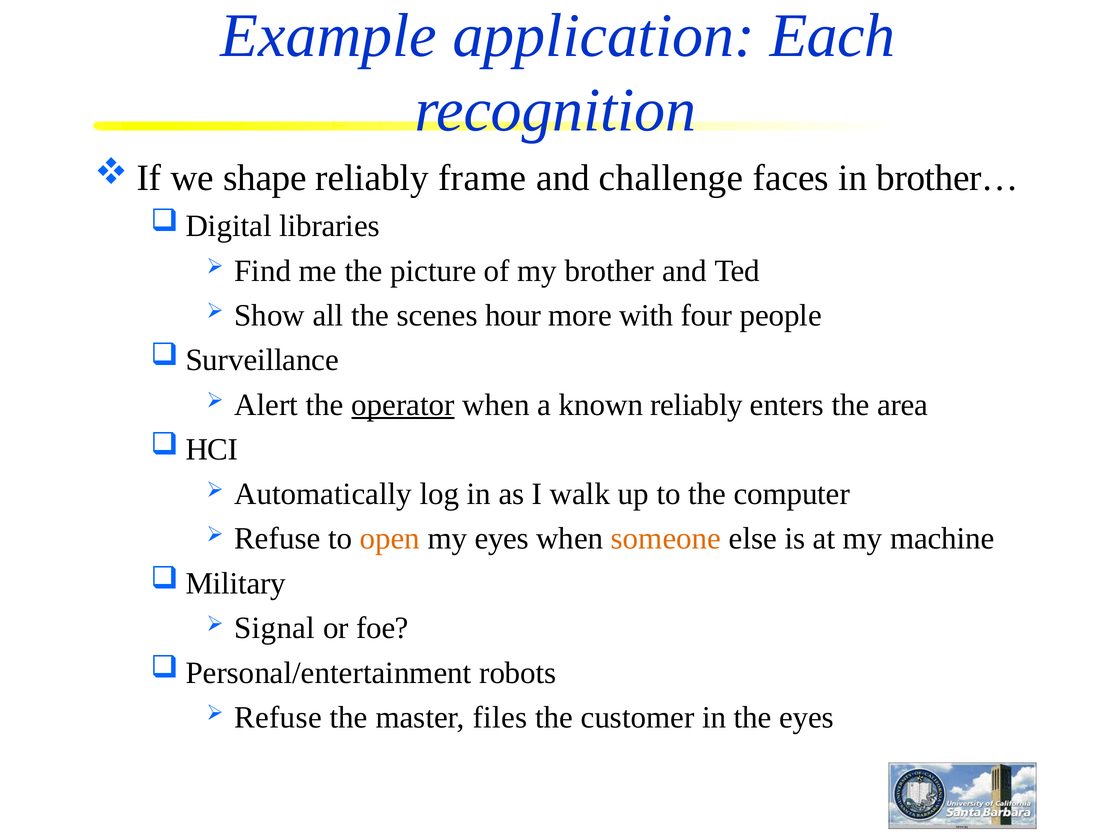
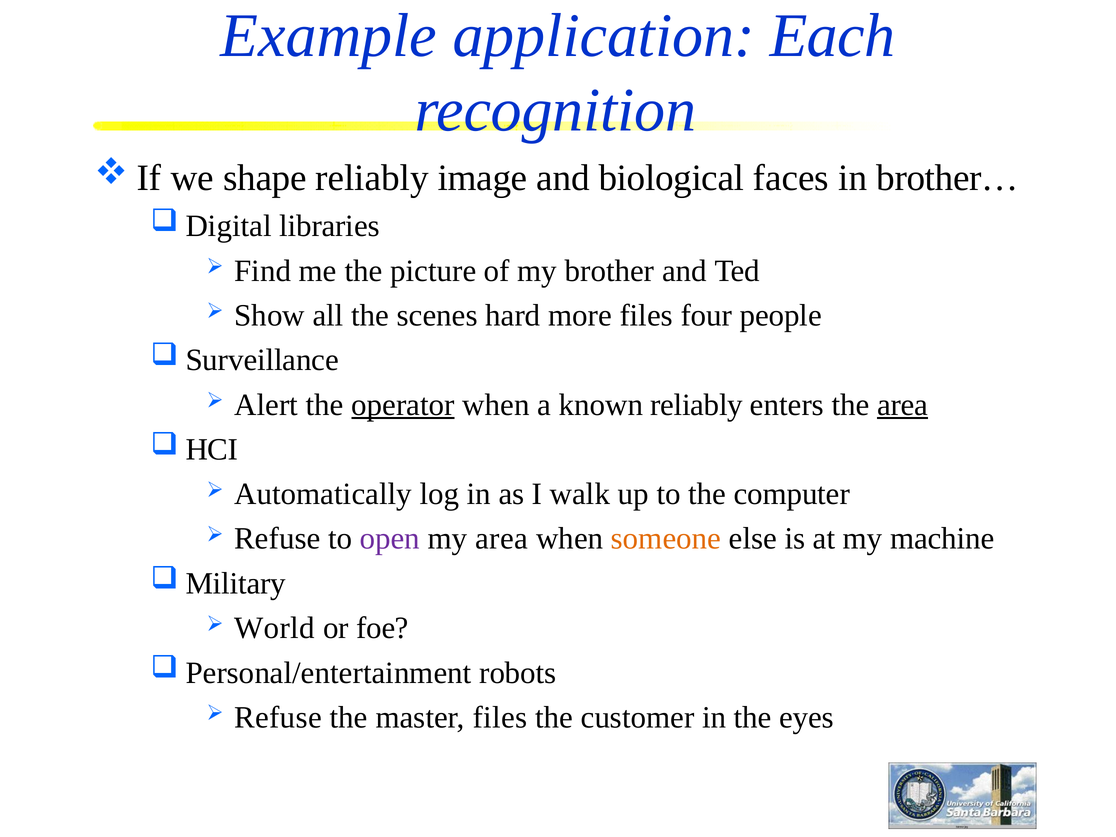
frame: frame -> image
challenge: challenge -> biological
hour: hour -> hard
more with: with -> files
area at (903, 405) underline: none -> present
open colour: orange -> purple
my eyes: eyes -> area
Signal: Signal -> World
